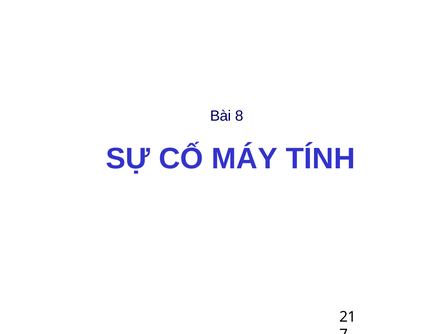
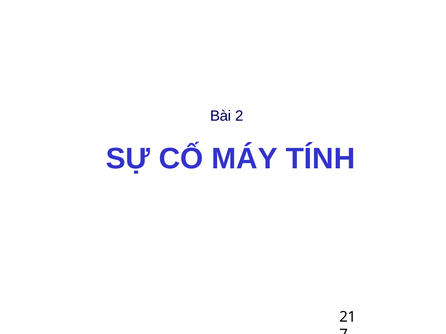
8: 8 -> 2
